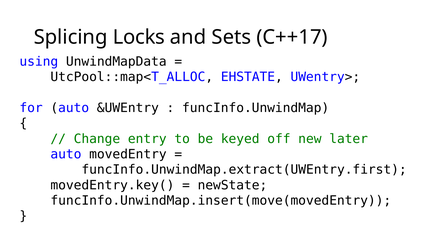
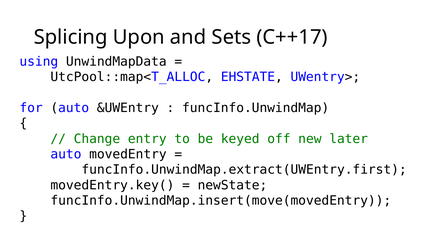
Locks: Locks -> Upon
